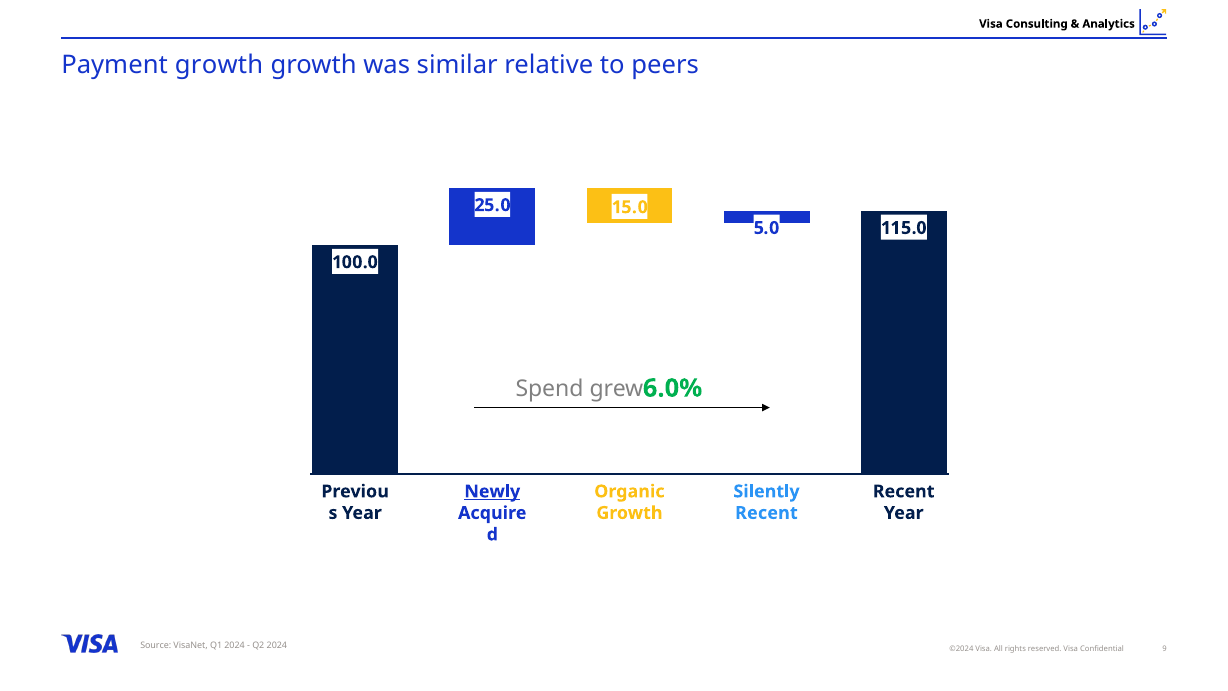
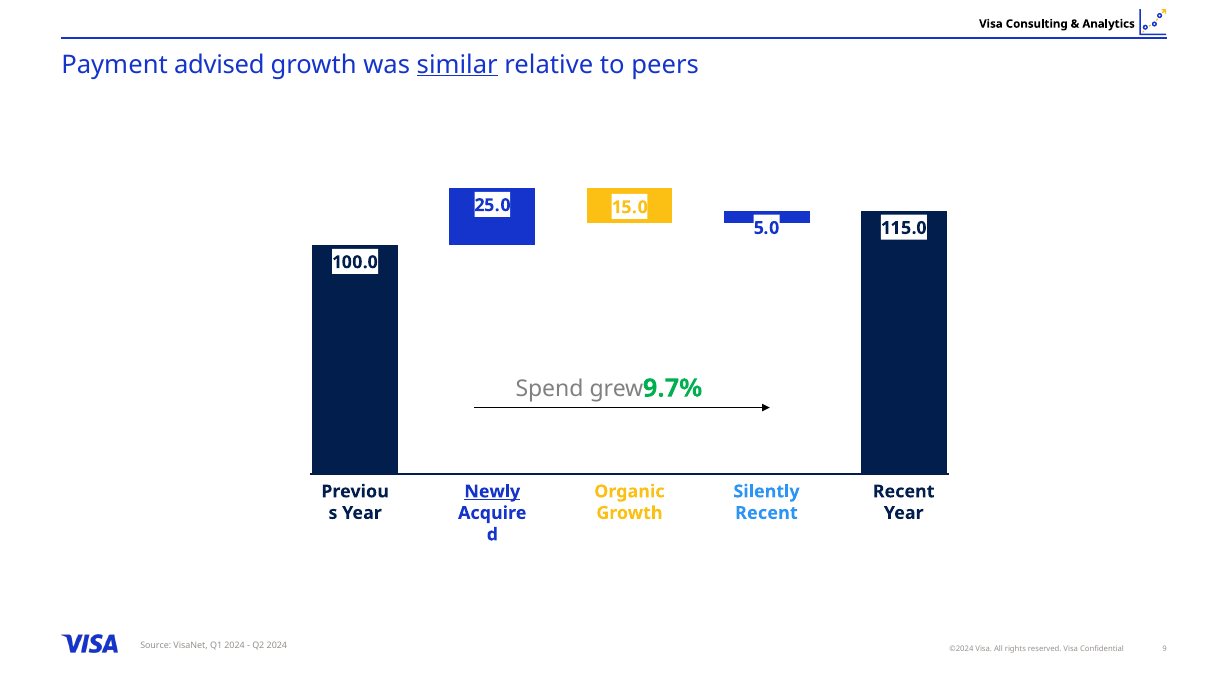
Payment growth: growth -> advised
similar underline: none -> present
6.0%: 6.0% -> 9.7%
